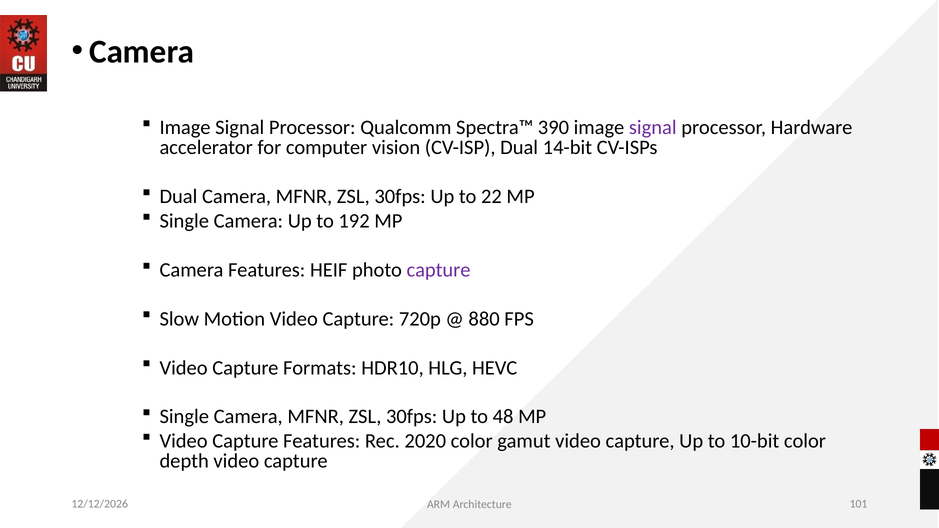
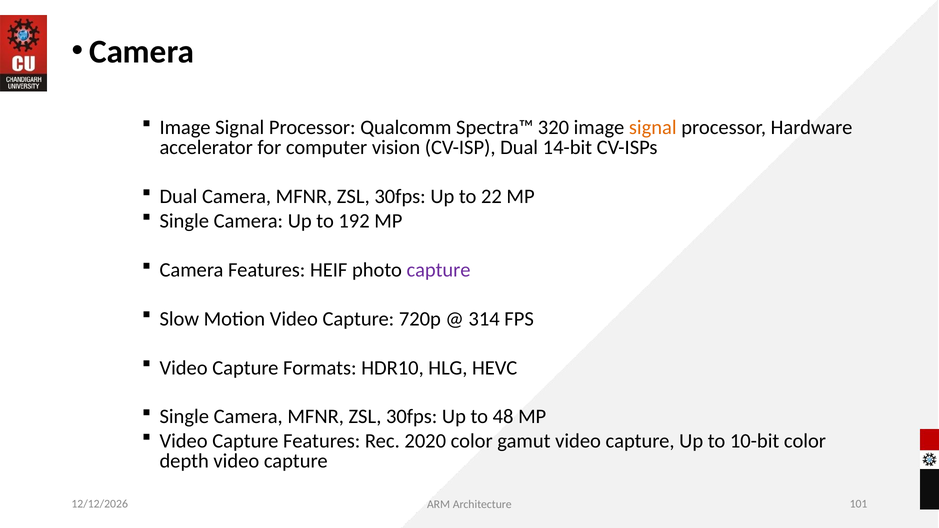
390: 390 -> 320
signal at (653, 128) colour: purple -> orange
880: 880 -> 314
